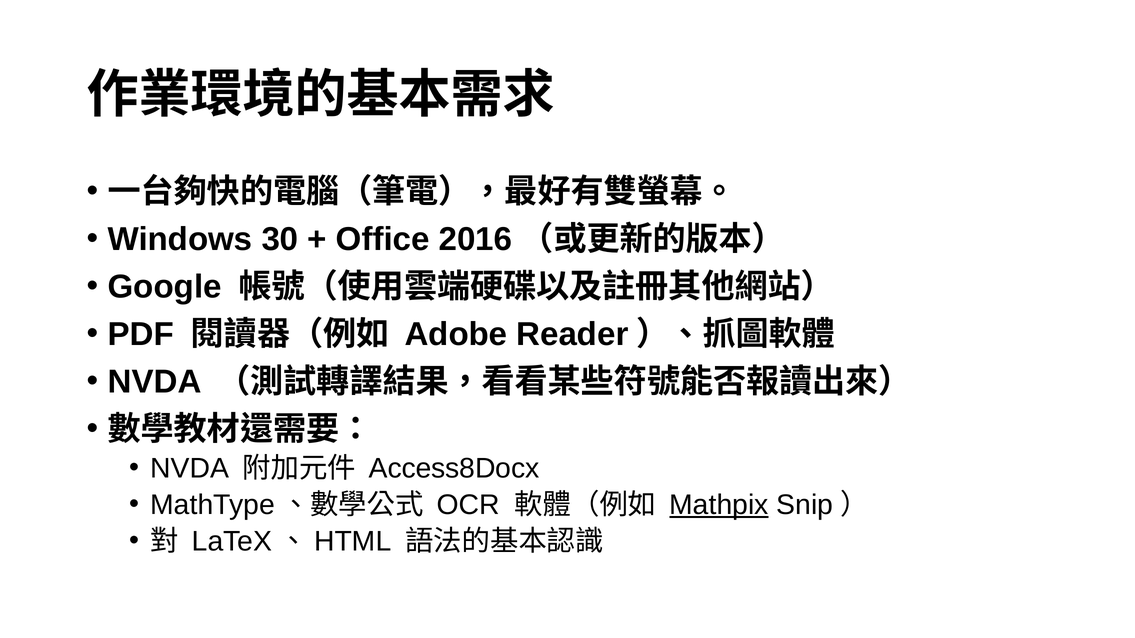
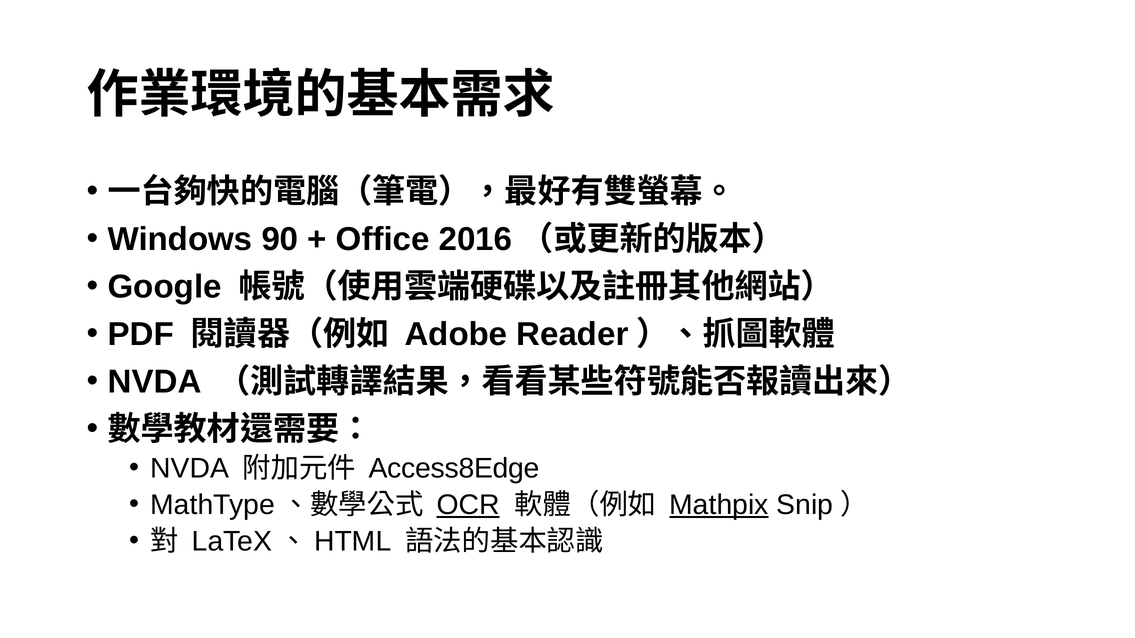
30: 30 -> 90
Access8Docx: Access8Docx -> Access8Edge
OCR underline: none -> present
